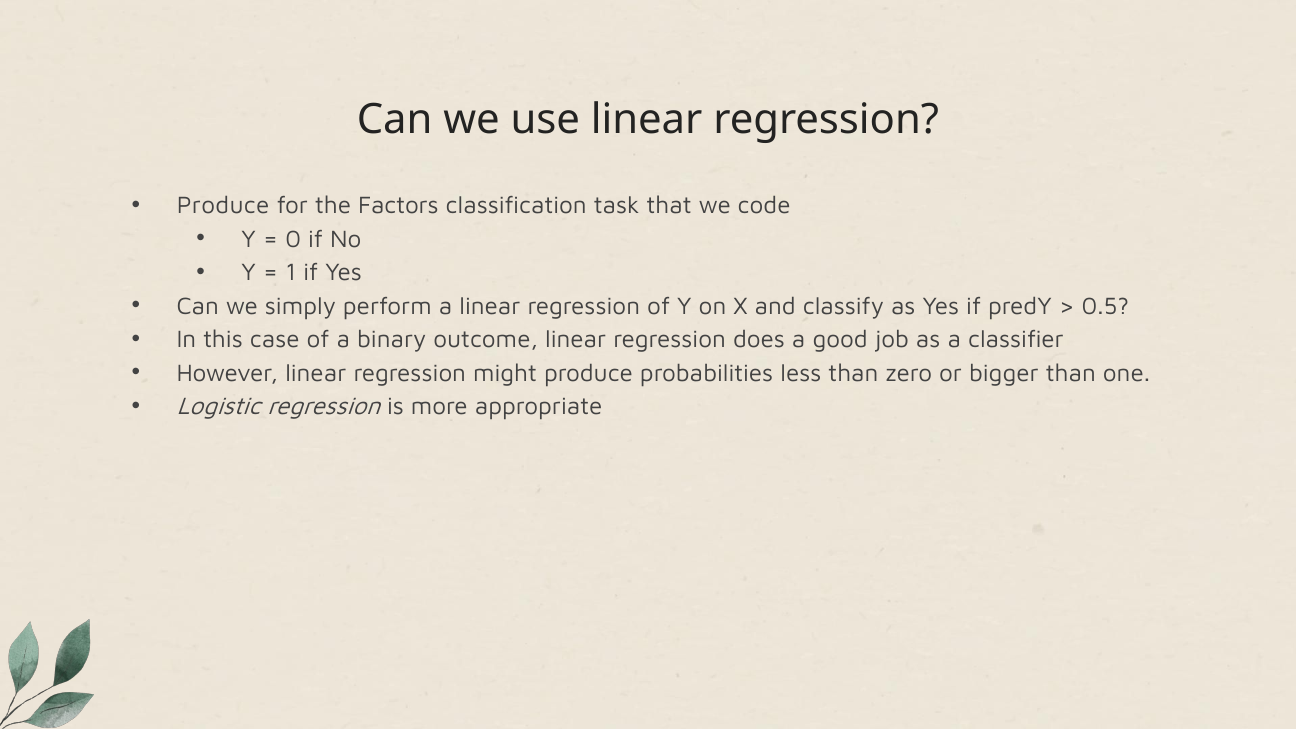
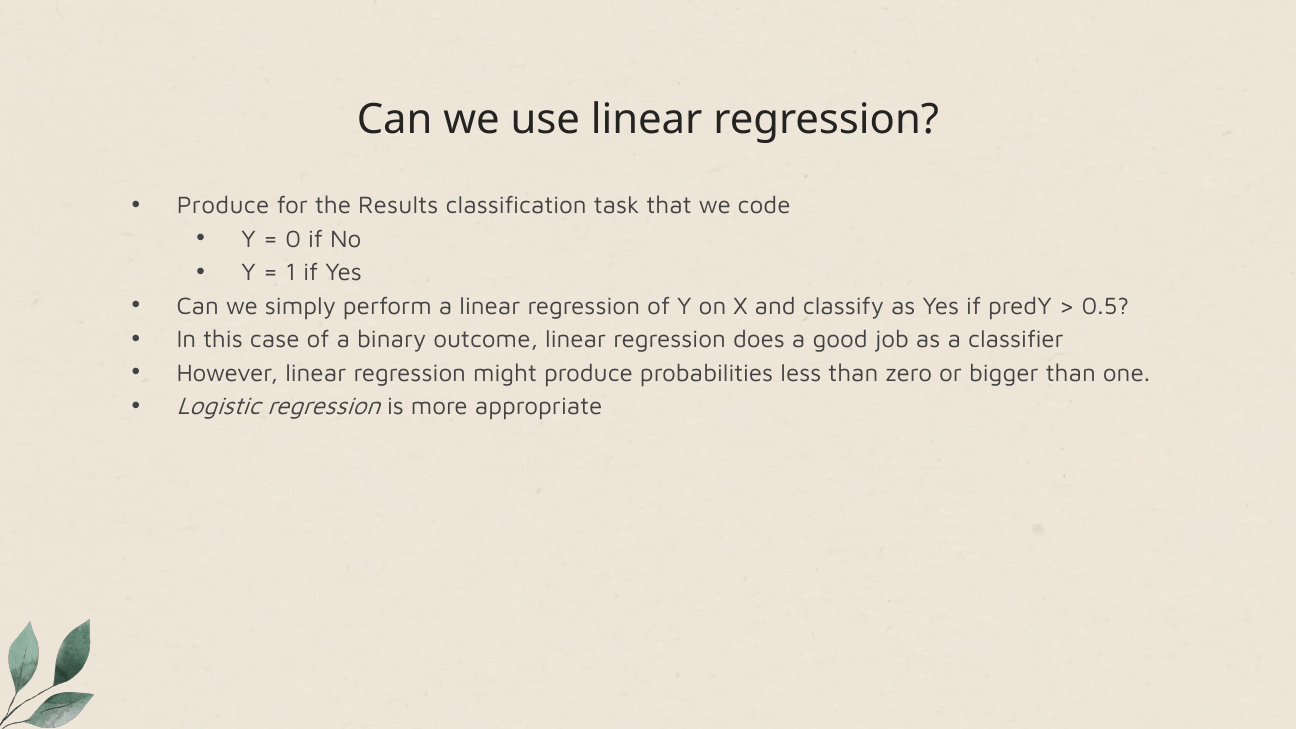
Factors: Factors -> Results
